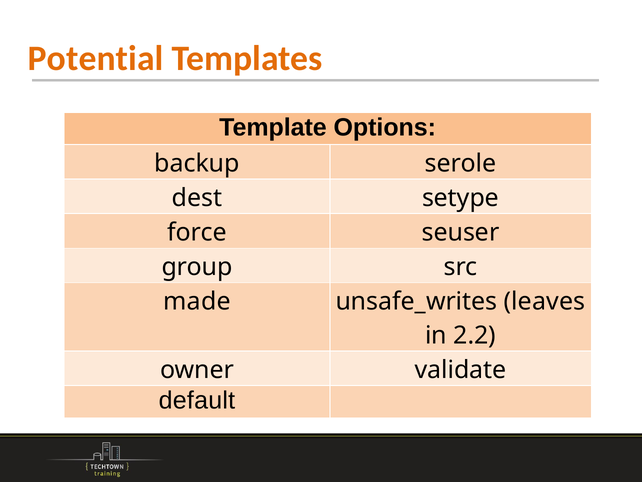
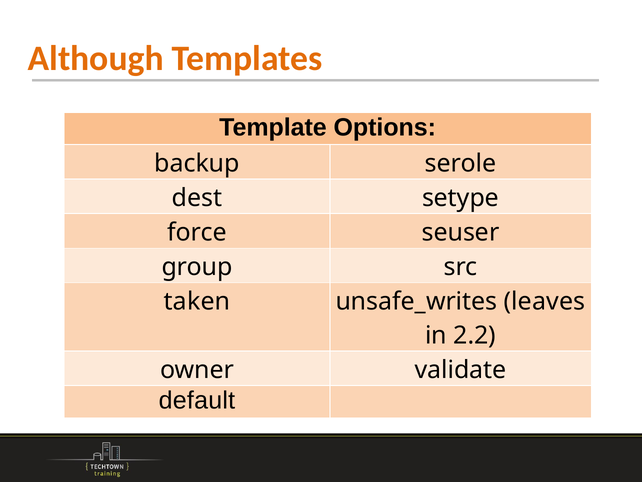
Potential: Potential -> Although
made: made -> taken
